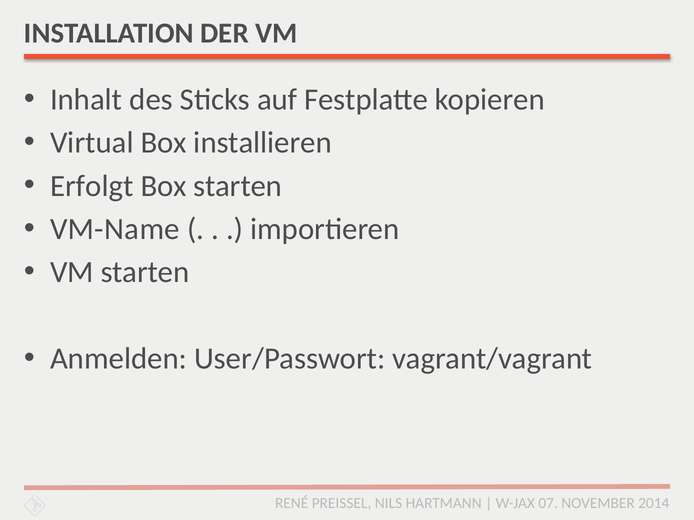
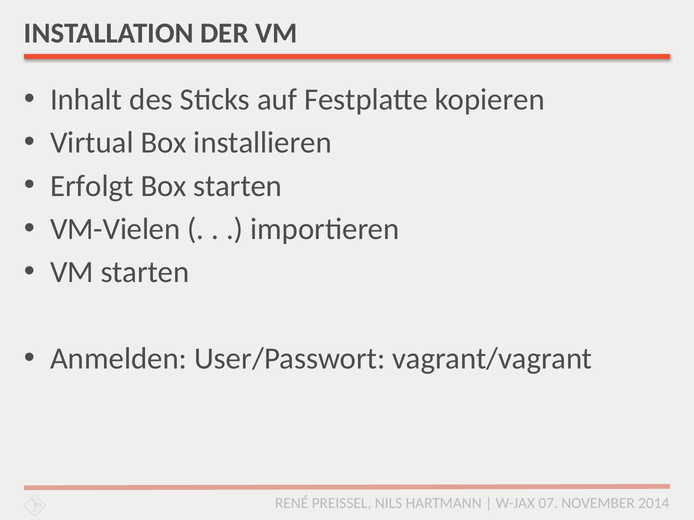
VM-Name: VM-Name -> VM-Vielen
